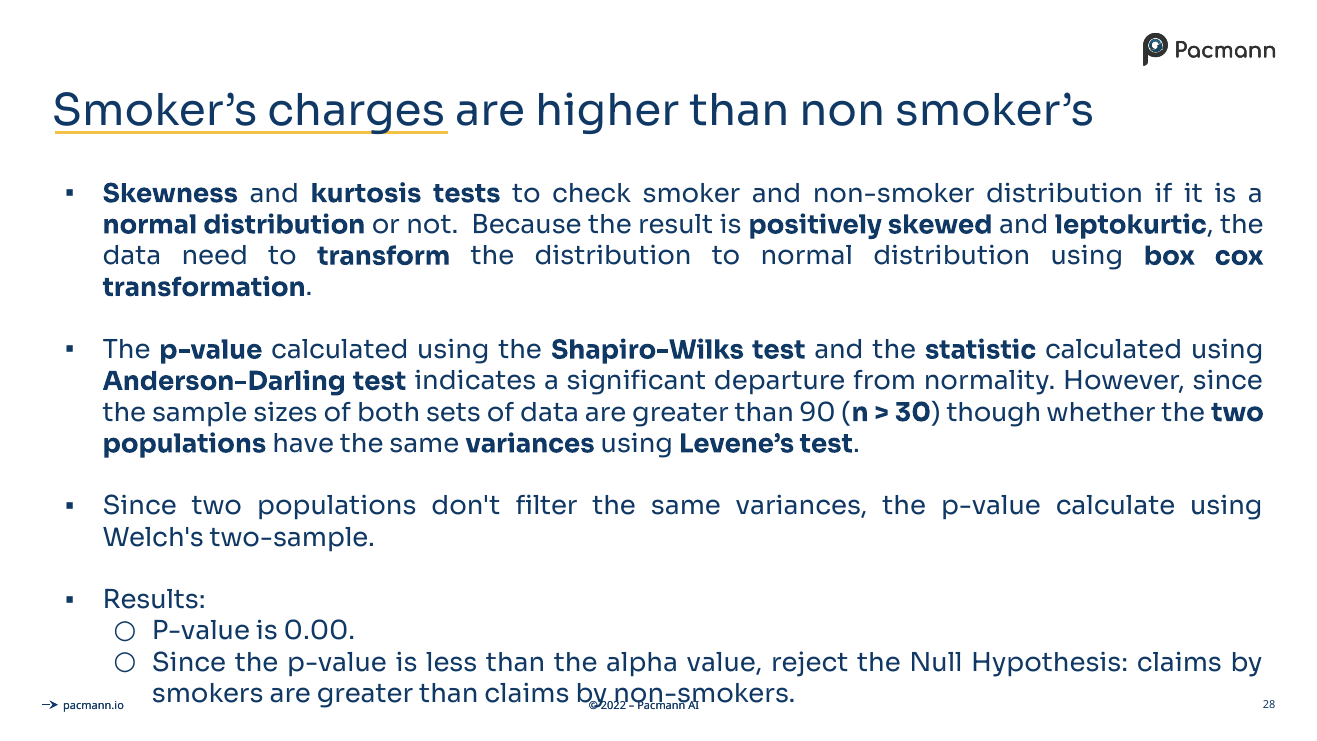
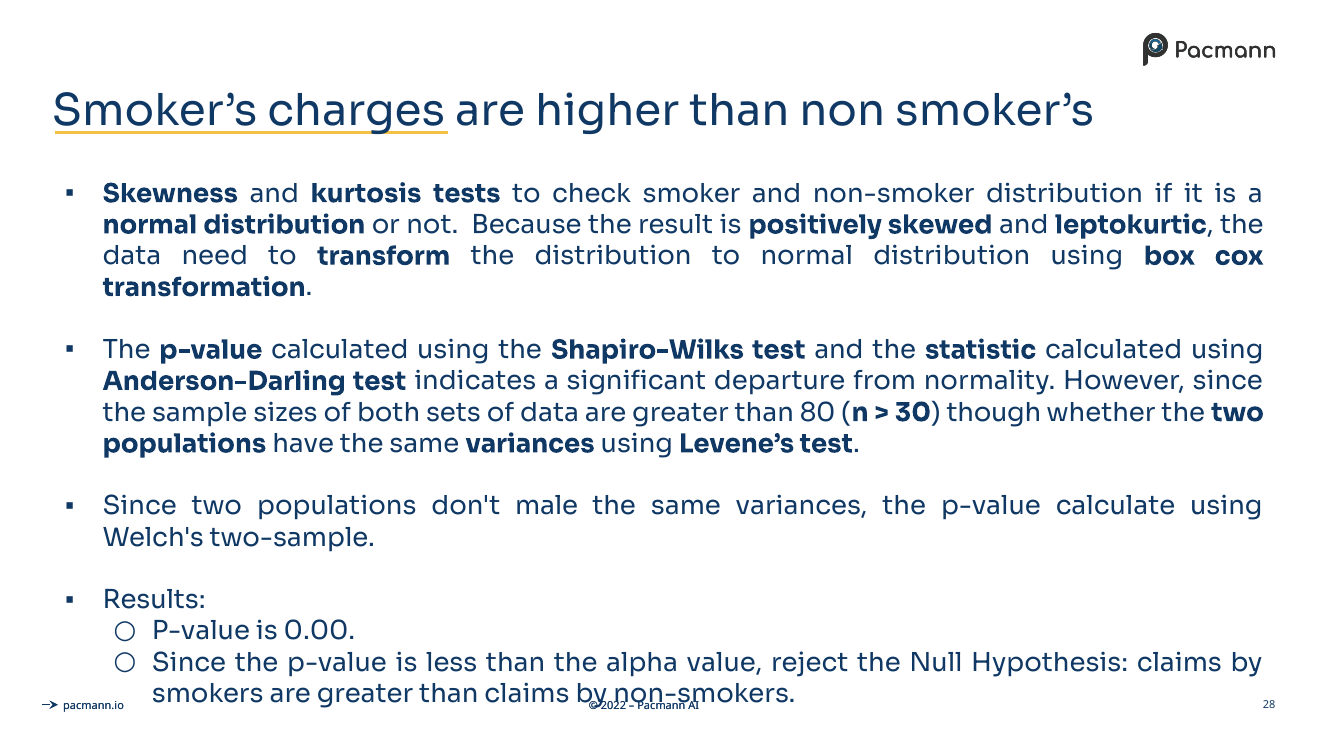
90: 90 -> 80
filter: filter -> male
